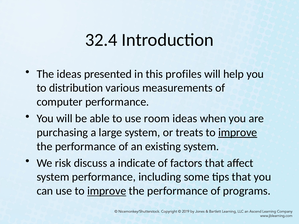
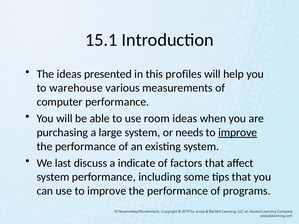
32.4: 32.4 -> 15.1
distribution: distribution -> warehouse
treats: treats -> needs
risk: risk -> last
improve at (107, 191) underline: present -> none
